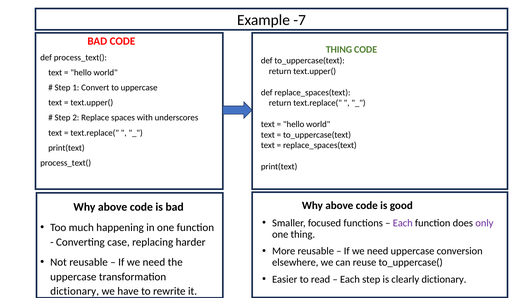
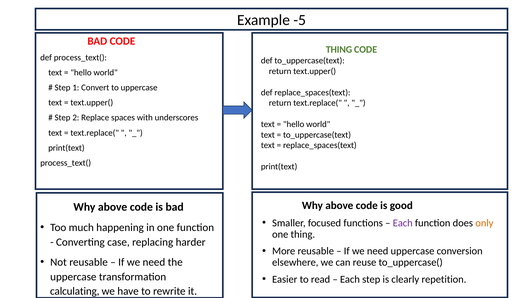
-7: -7 -> -5
only colour: purple -> orange
clearly dictionary: dictionary -> repetition
dictionary at (75, 291): dictionary -> calculating
